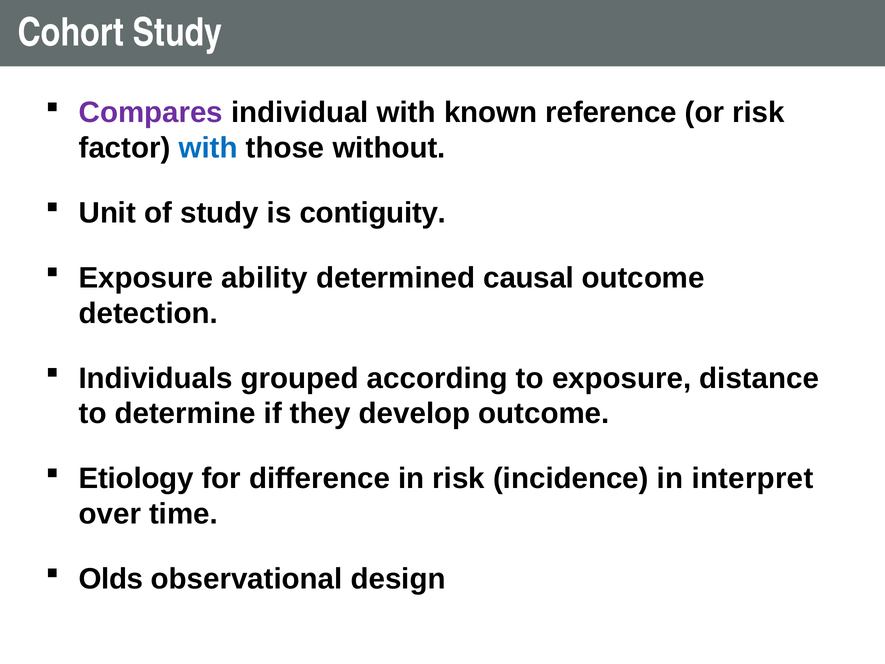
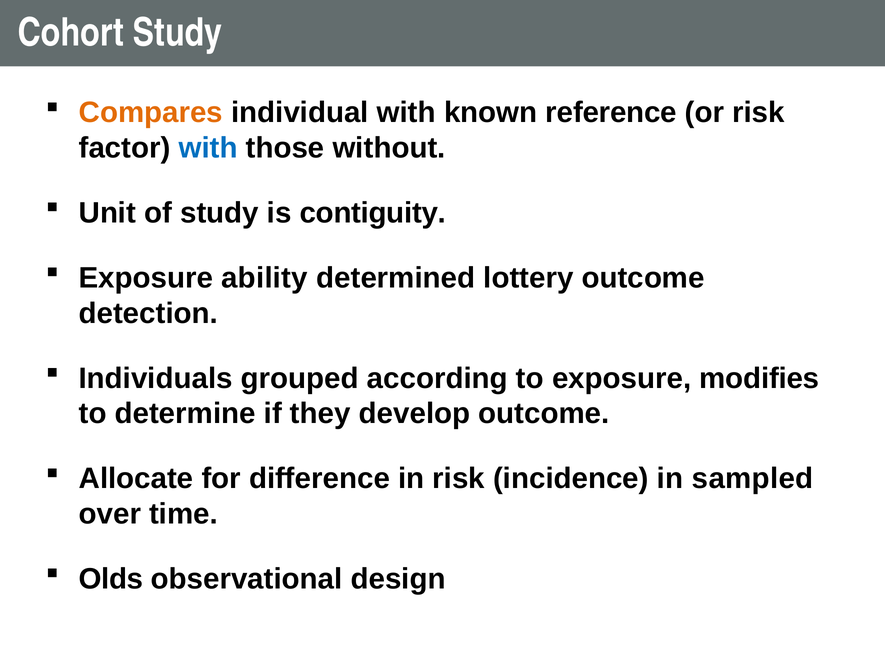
Compares colour: purple -> orange
causal: causal -> lottery
distance: distance -> modifies
Etiology: Etiology -> Allocate
interpret: interpret -> sampled
